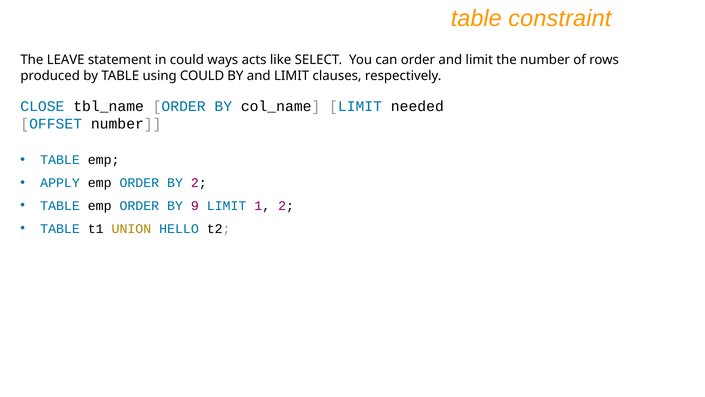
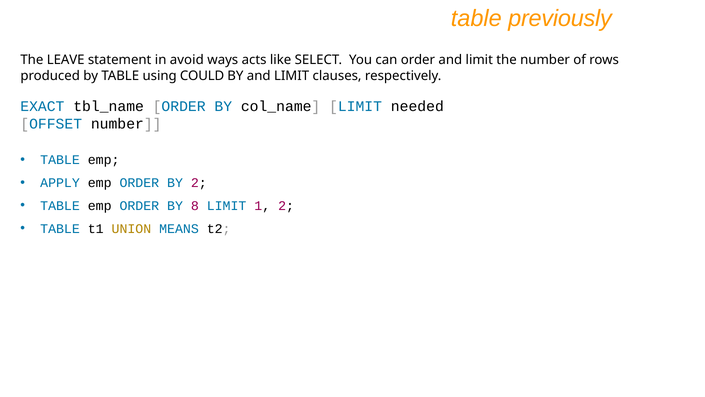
constraint: constraint -> previously
in could: could -> avoid
CLOSE: CLOSE -> EXACT
9: 9 -> 8
HELLO: HELLO -> MEANS
